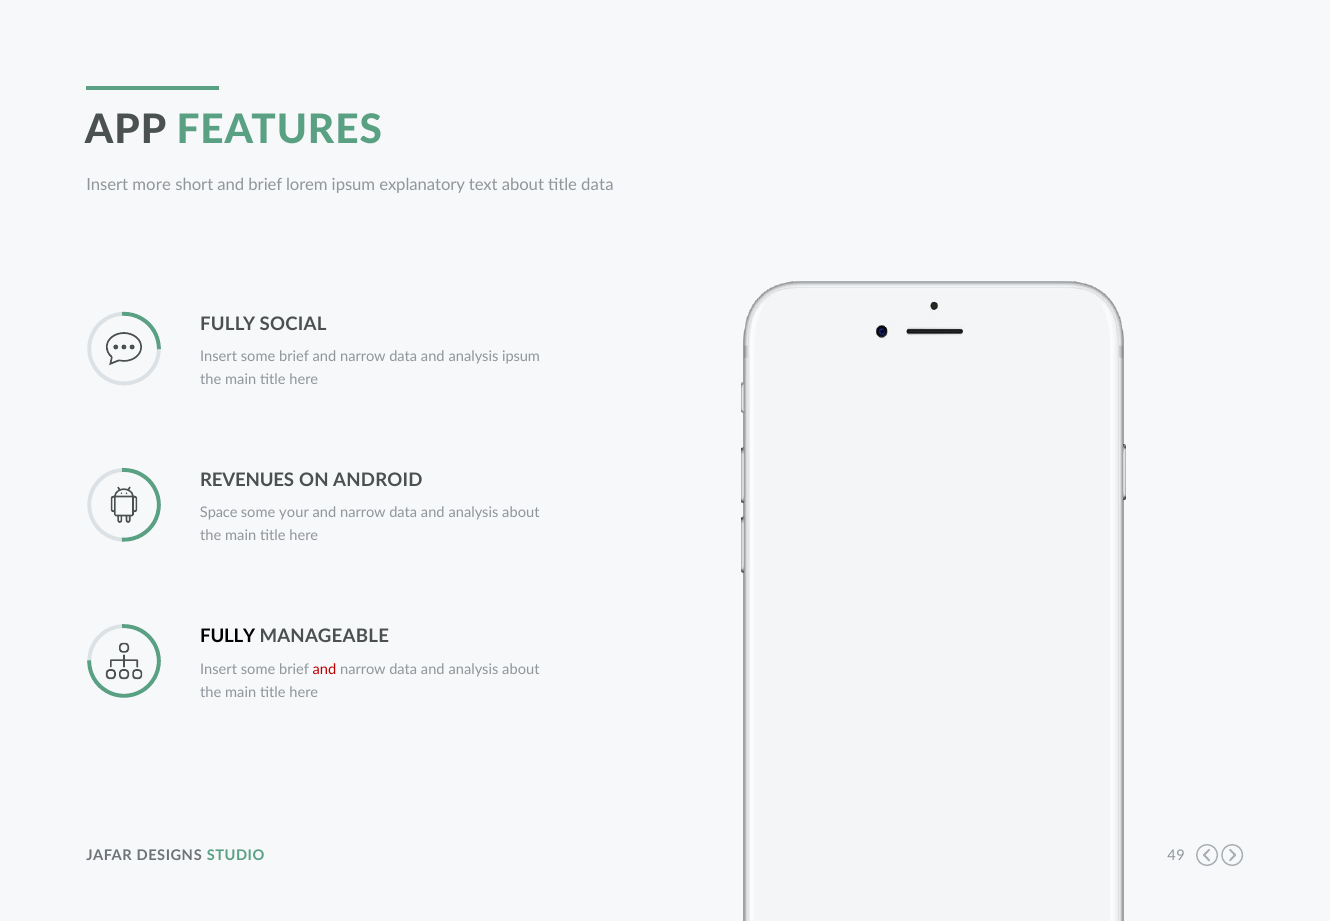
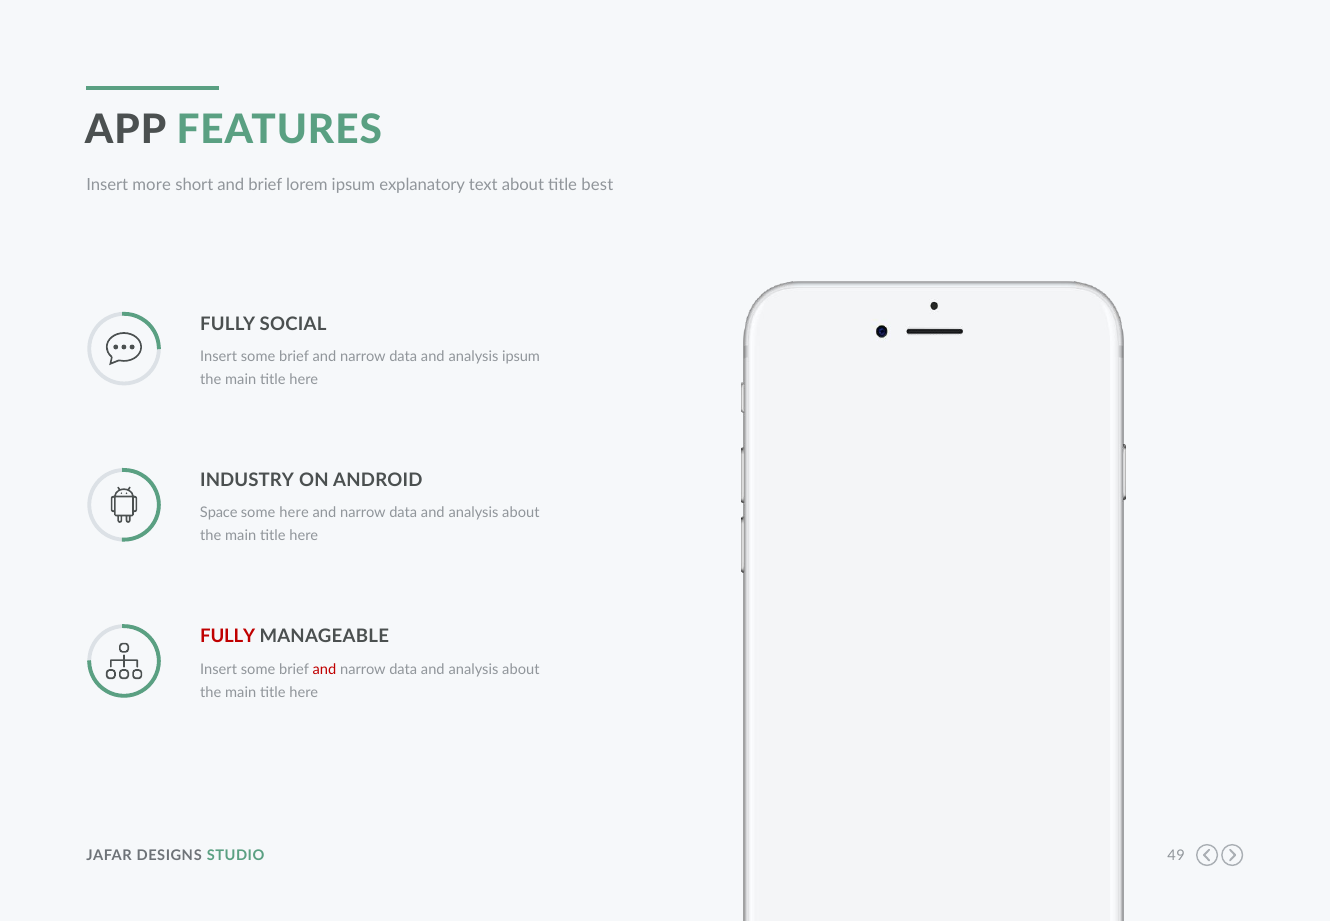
title data: data -> best
REVENUES: REVENUES -> INDUSTRY
some your: your -> here
FULLY at (228, 636) colour: black -> red
